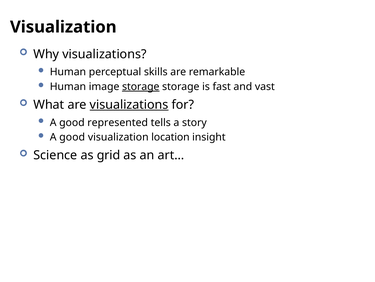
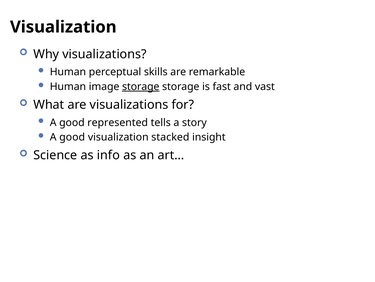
visualizations at (129, 104) underline: present -> none
location: location -> stacked
grid: grid -> info
